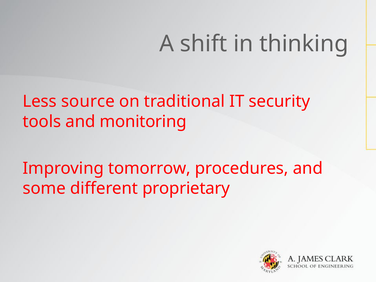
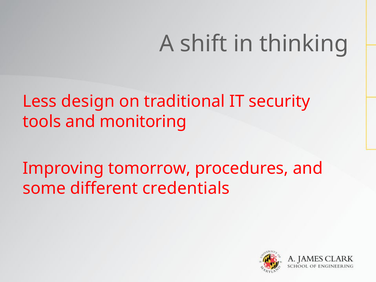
source: source -> design
proprietary: proprietary -> credentials
